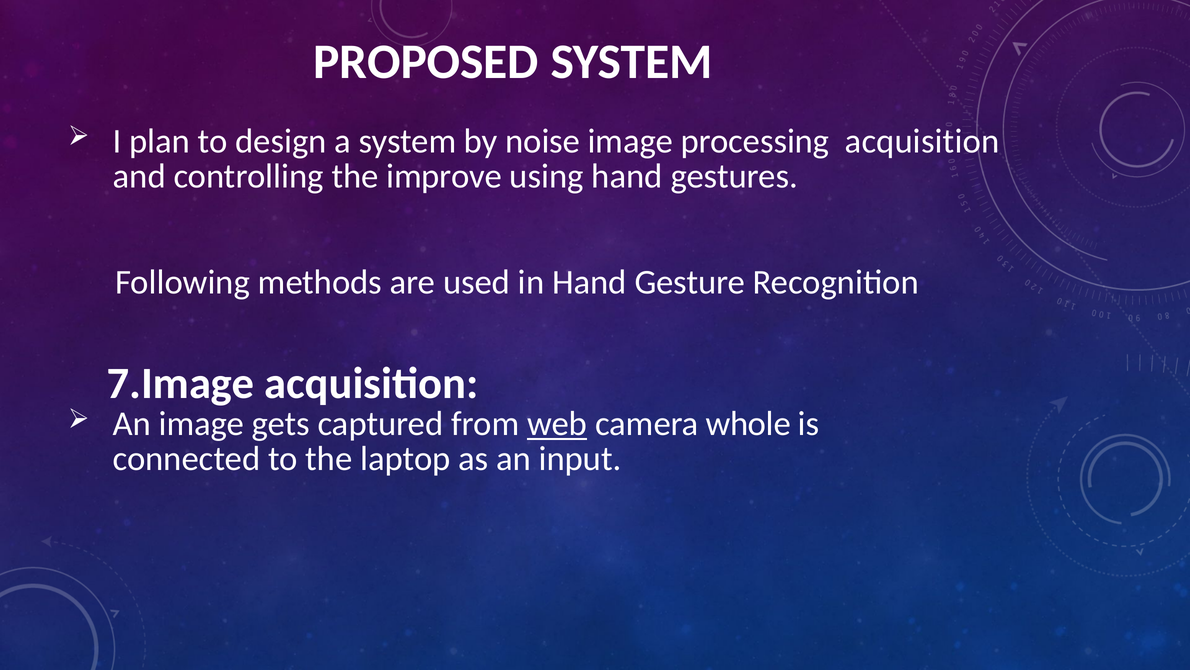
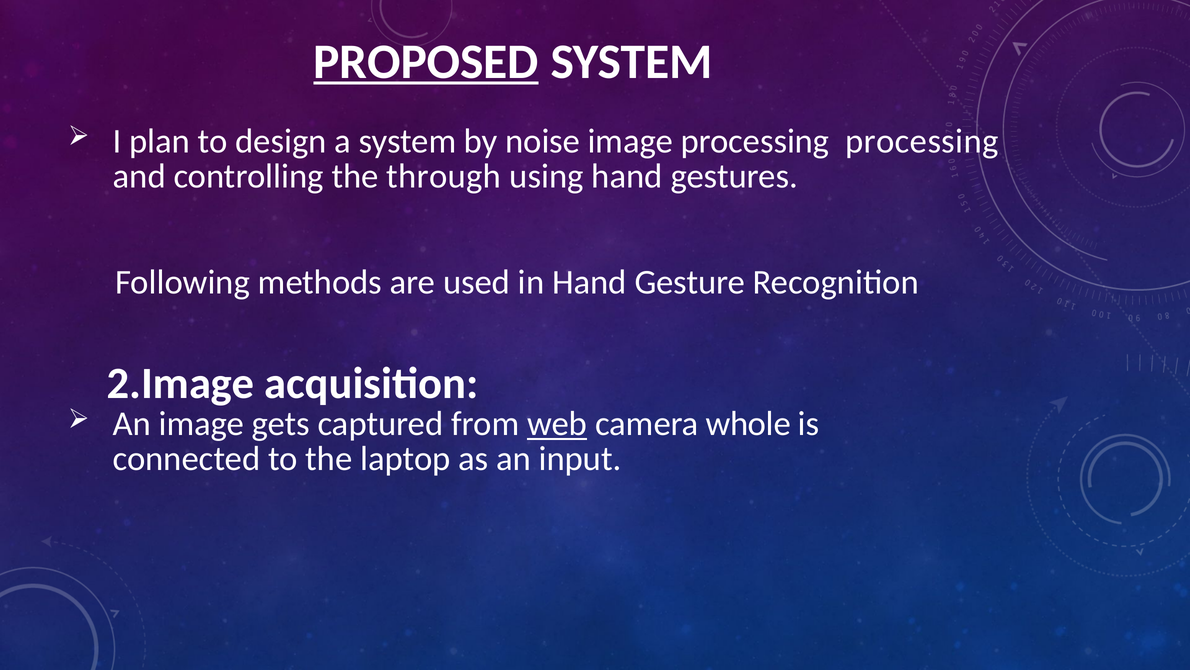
PROPOSED underline: none -> present
processing acquisition: acquisition -> processing
improve: improve -> through
7.Image: 7.Image -> 2.Image
